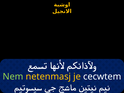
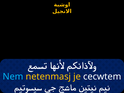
Nem colour: light green -> light blue
